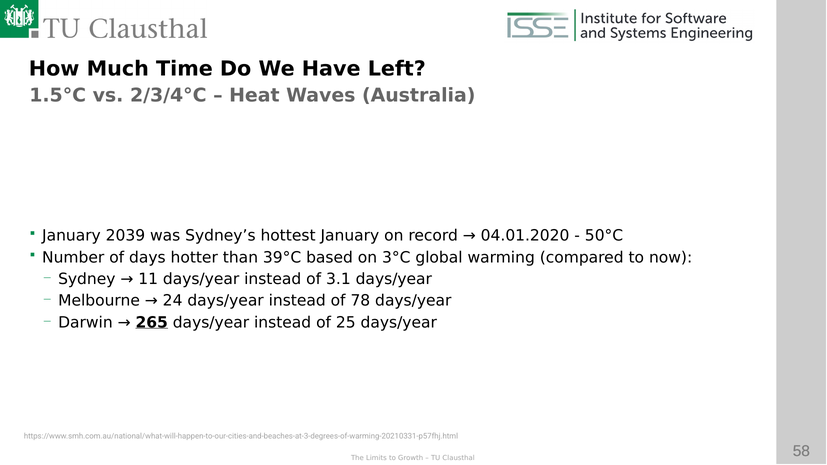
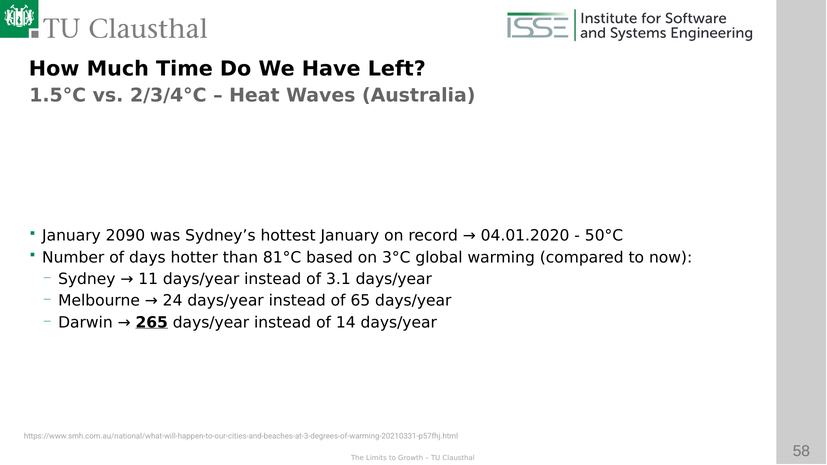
2039: 2039 -> 2090
39°C: 39°C -> 81°C
78: 78 -> 65
25: 25 -> 14
